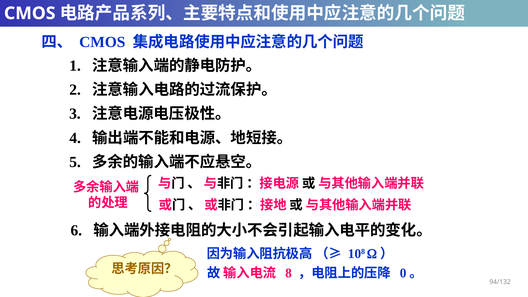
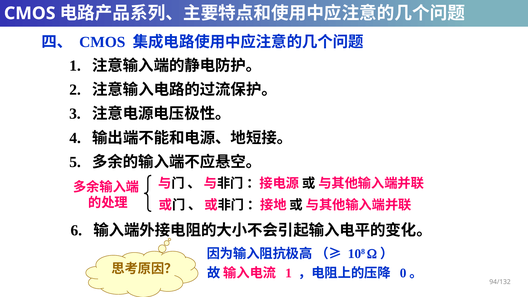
8 at (288, 273): 8 -> 1
